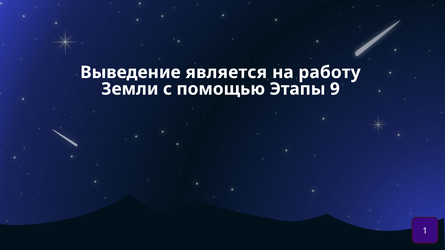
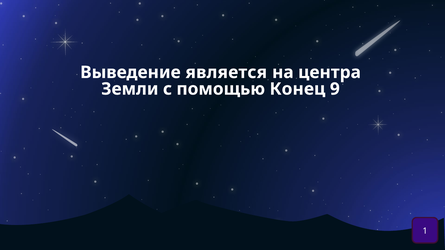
работу: работу -> центра
Этапы: Этапы -> Конец
